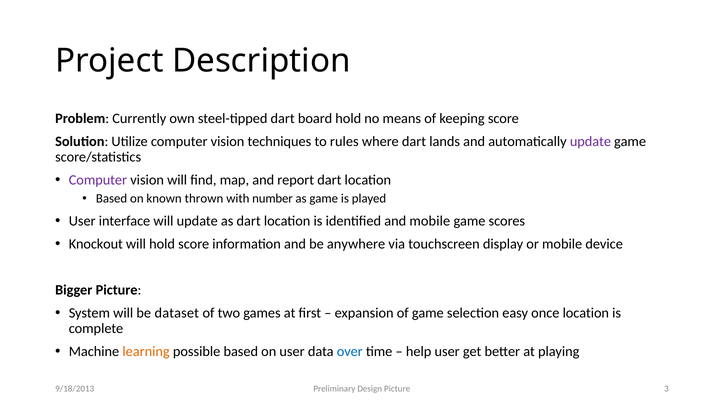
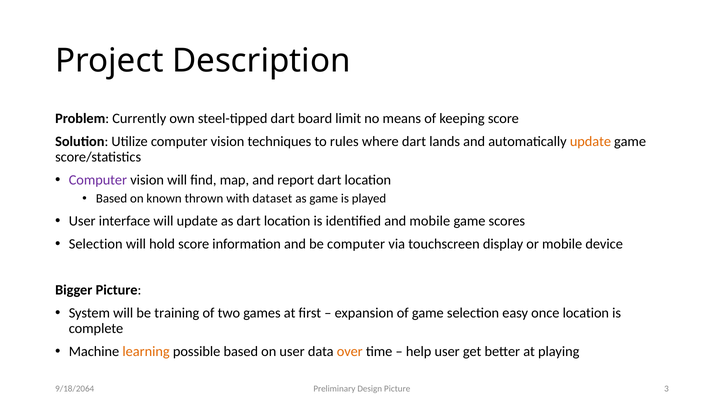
board hold: hold -> limit
update at (590, 142) colour: purple -> orange
number: number -> dataset
Knockout at (96, 244): Knockout -> Selection
be anywhere: anywhere -> computer
dataset: dataset -> training
over colour: blue -> orange
9/18/2013: 9/18/2013 -> 9/18/2064
